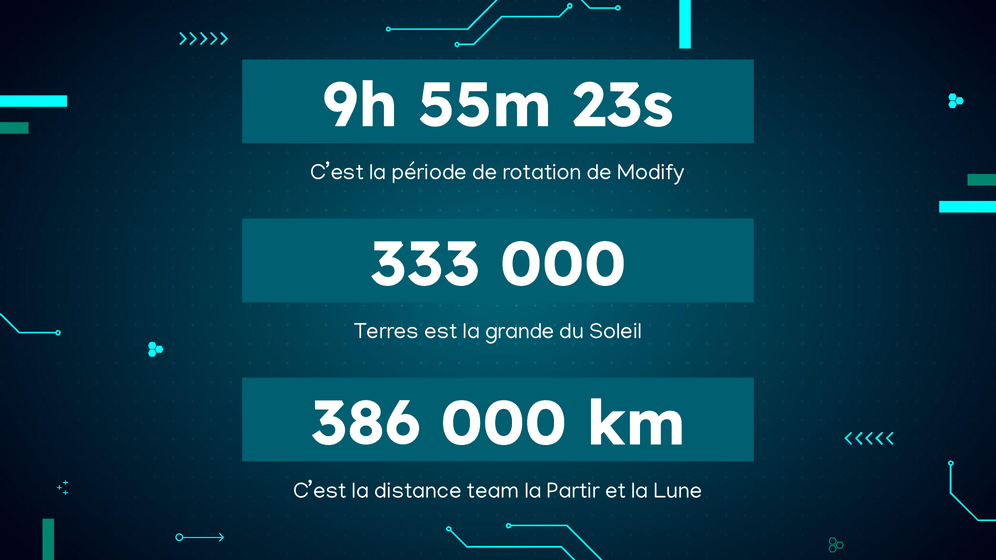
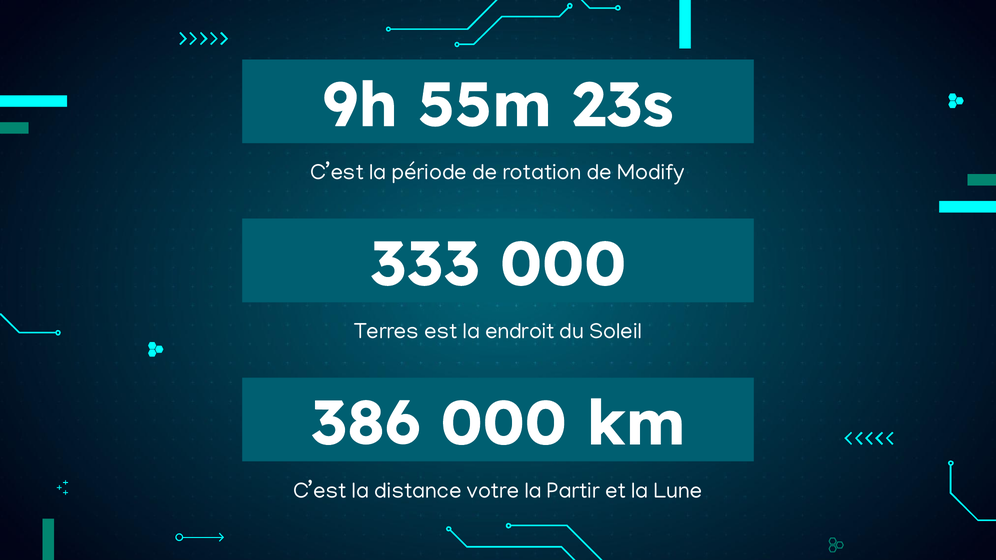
grande: grande -> endroit
team: team -> votre
